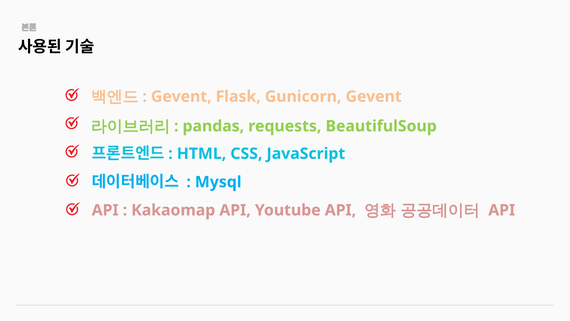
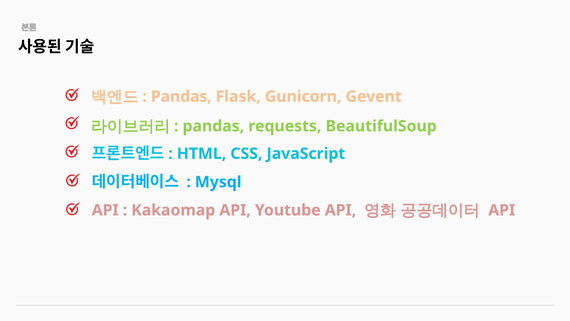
Gevent at (181, 96): Gevent -> Pandas
